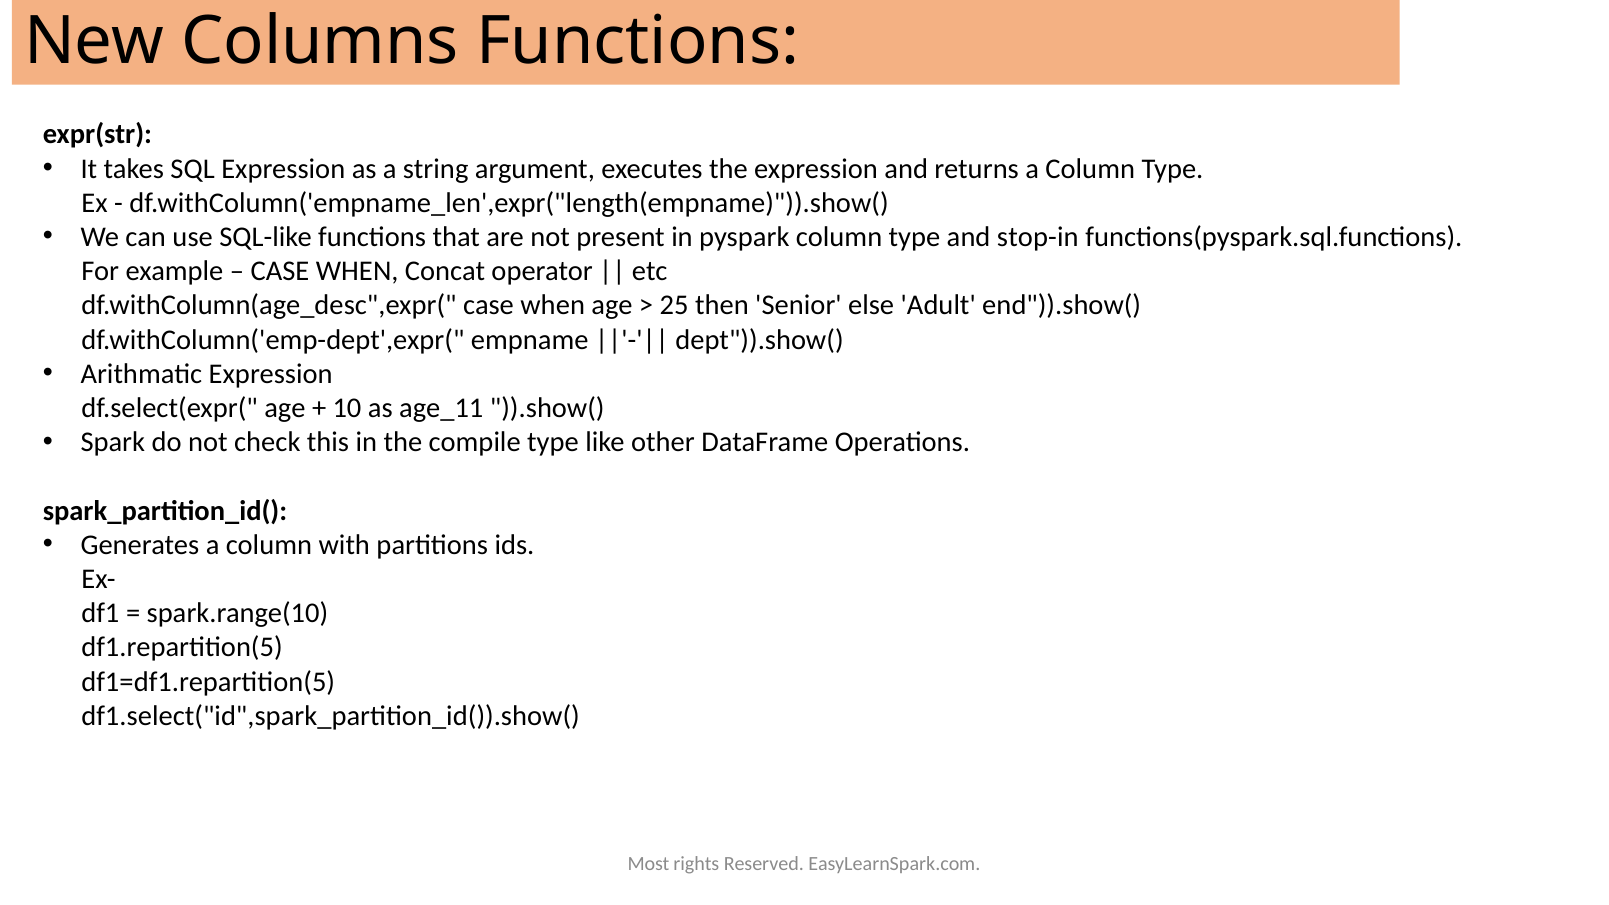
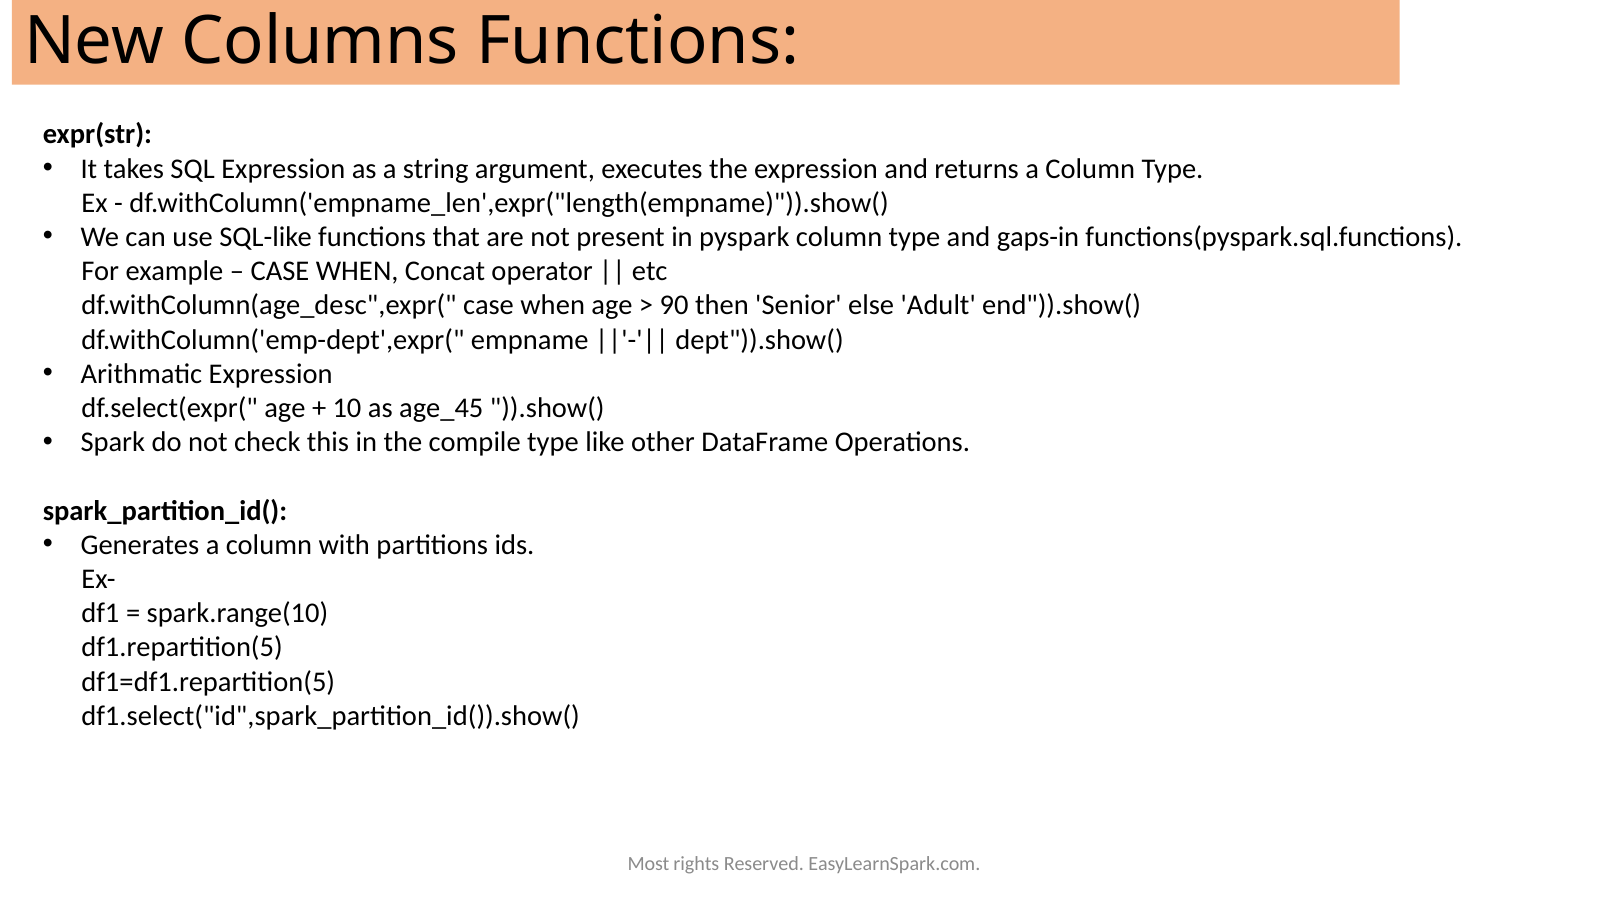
stop-in: stop-in -> gaps-in
25: 25 -> 90
age_11: age_11 -> age_45
